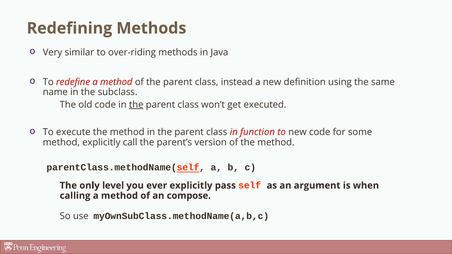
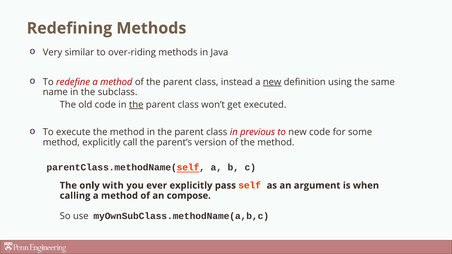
new at (272, 82) underline: none -> present
function: function -> previous
level: level -> with
